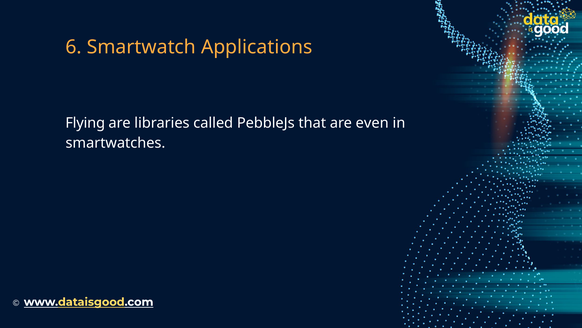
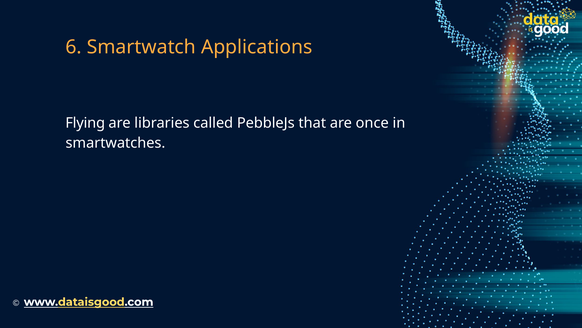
even: even -> once
